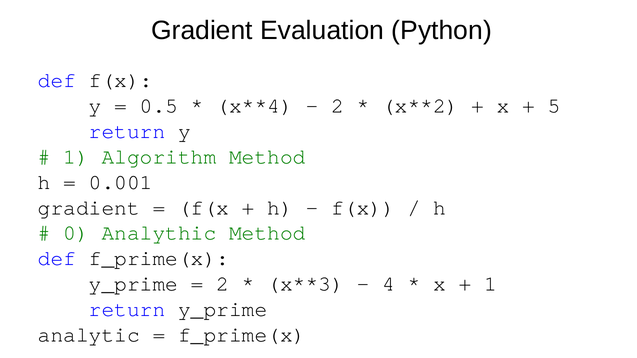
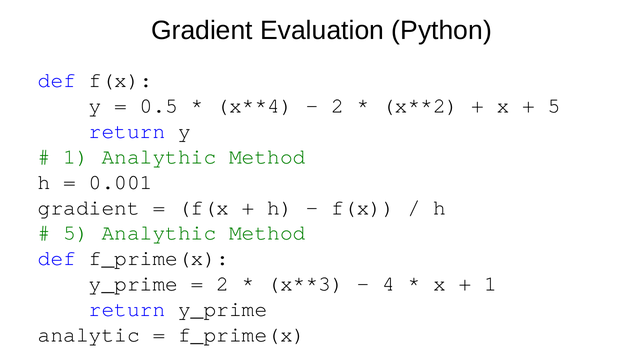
1 Algorithm: Algorithm -> Analythic
0 at (76, 233): 0 -> 5
